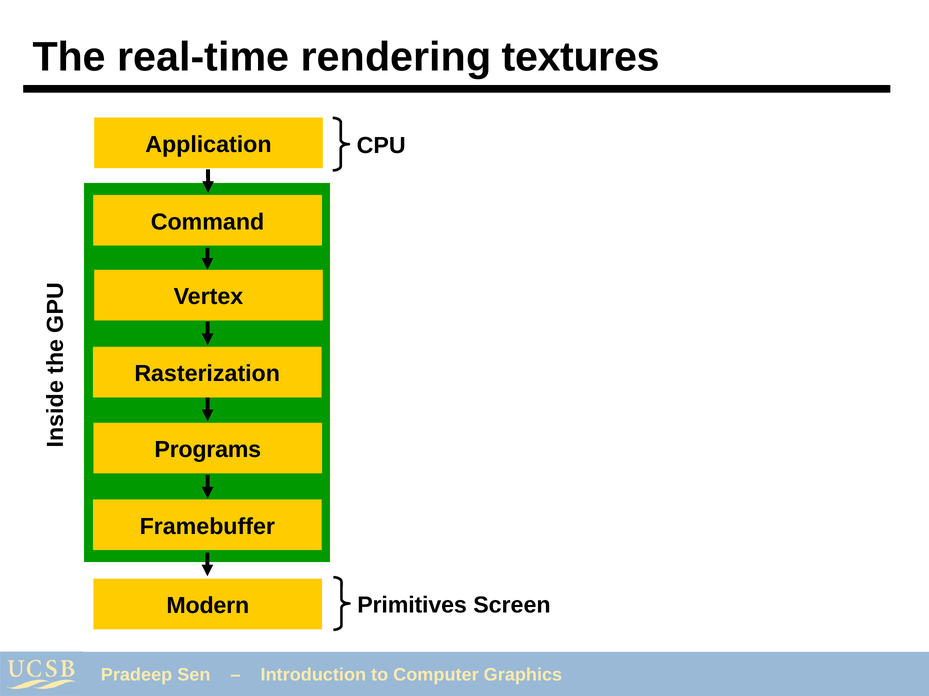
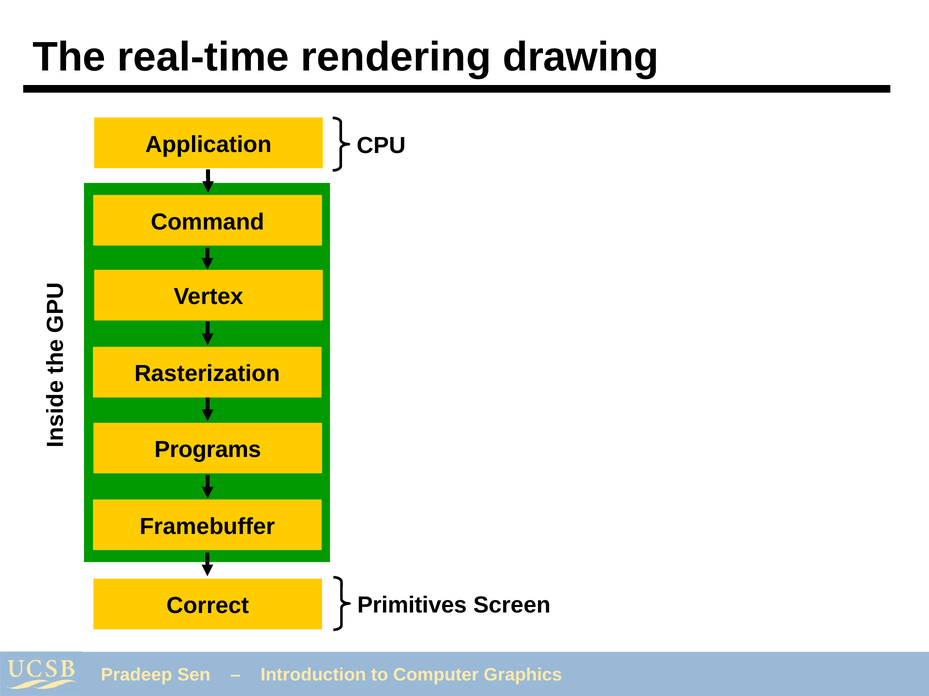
textures: textures -> drawing
Modern: Modern -> Correct
